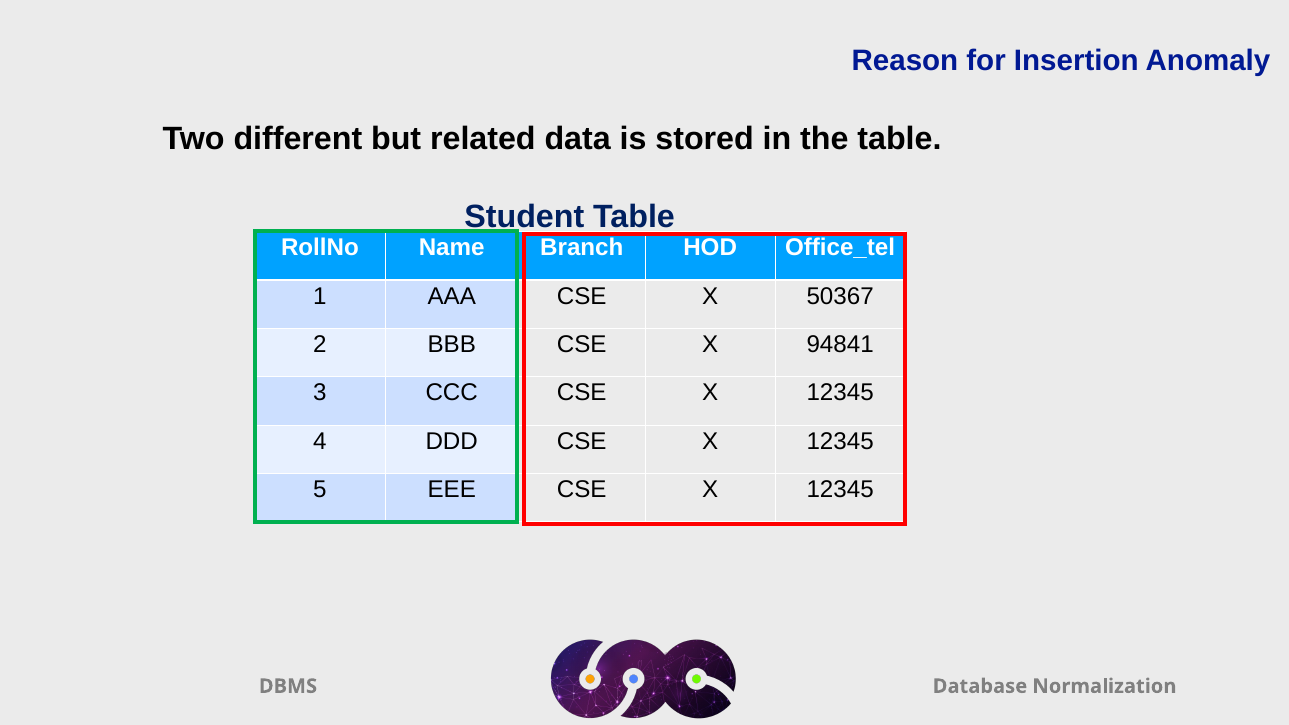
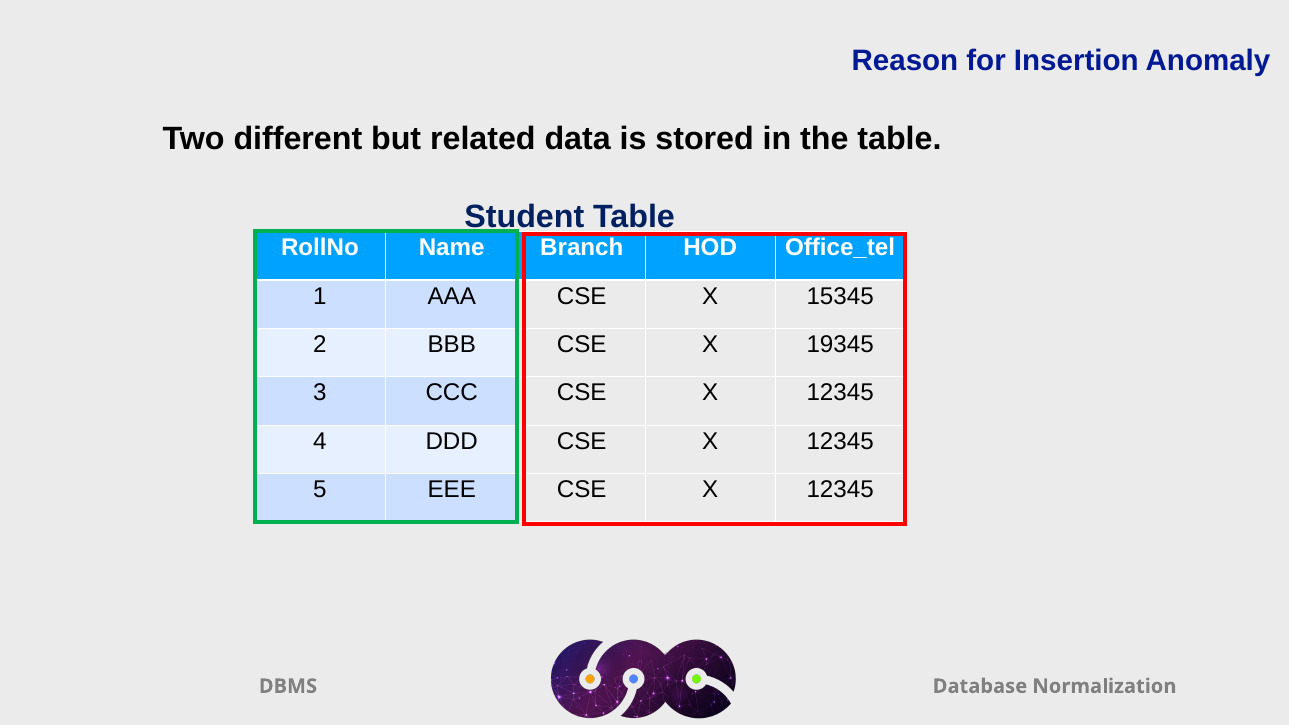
50367: 50367 -> 15345
94841: 94841 -> 19345
